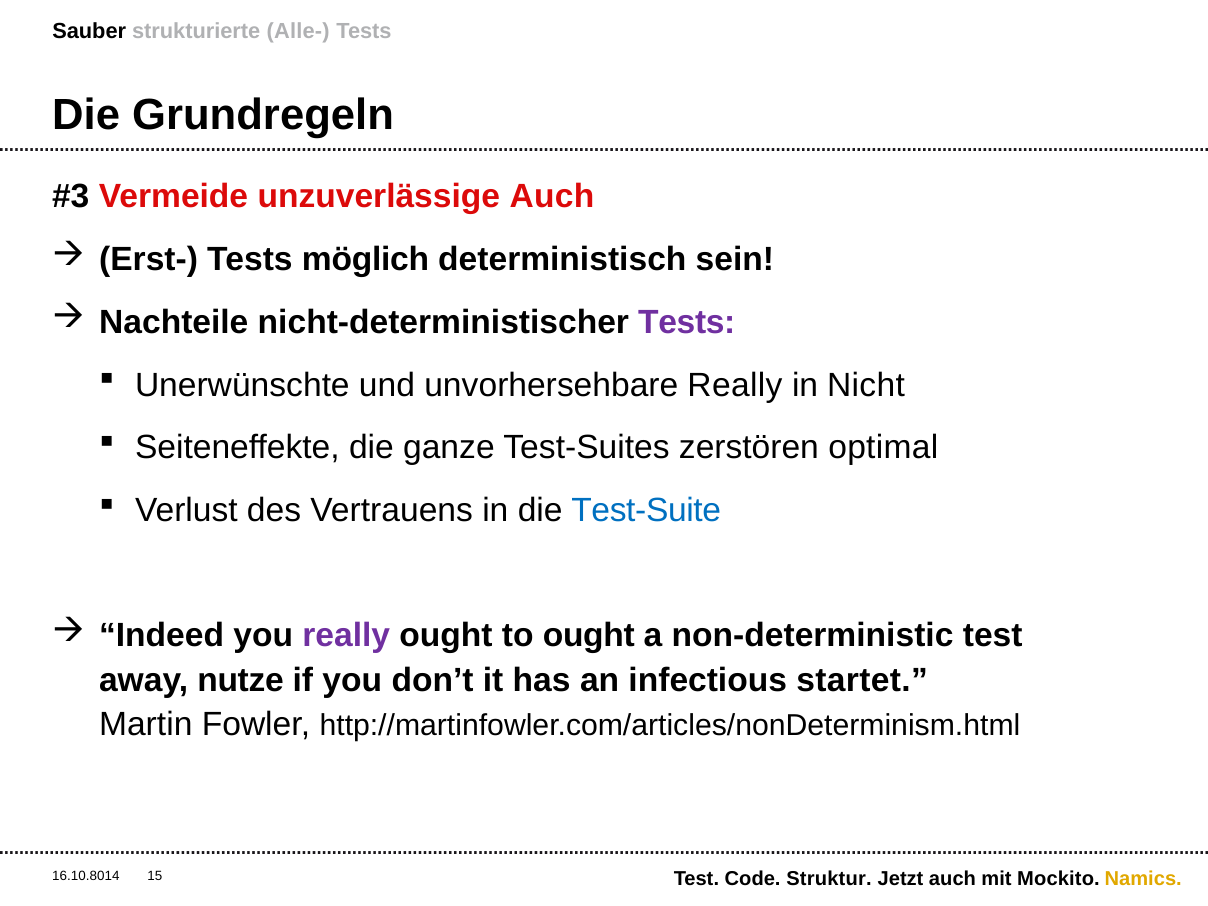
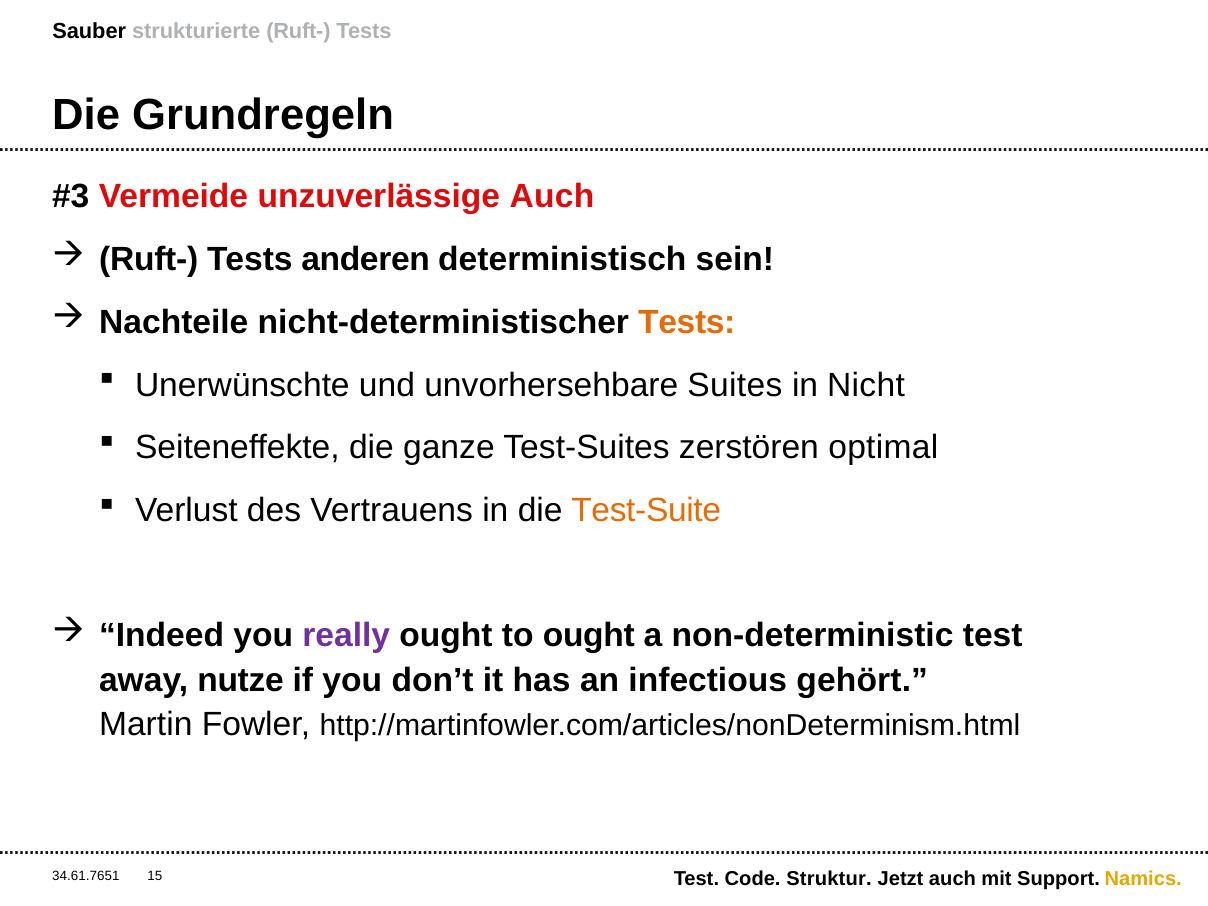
strukturierte Alle-: Alle- -> Ruft-
Erst- at (149, 260): Erst- -> Ruft-
möglich: möglich -> anderen
Tests at (687, 322) colour: purple -> orange
unvorhersehbare Really: Really -> Suites
Test-Suite colour: blue -> orange
startet: startet -> gehört
16.10.8014: 16.10.8014 -> 34.61.7651
Mockito: Mockito -> Support
